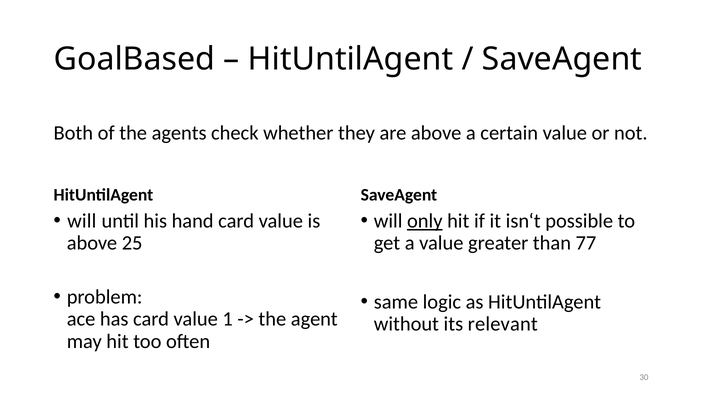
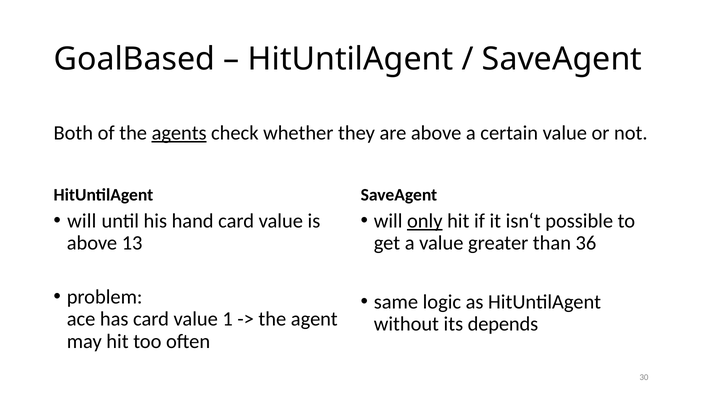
agents underline: none -> present
25: 25 -> 13
77: 77 -> 36
relevant: relevant -> depends
